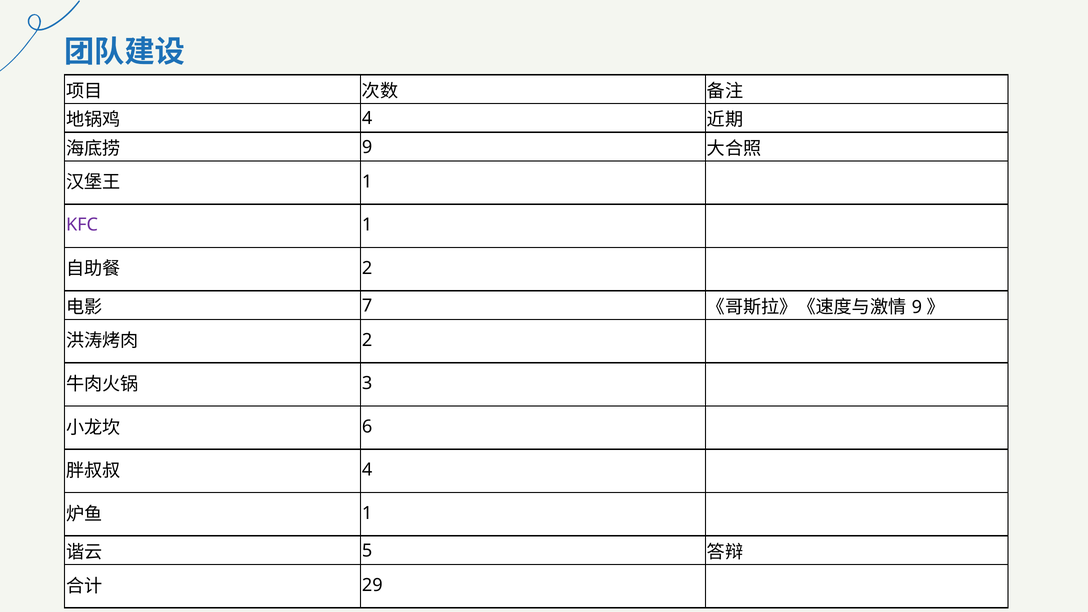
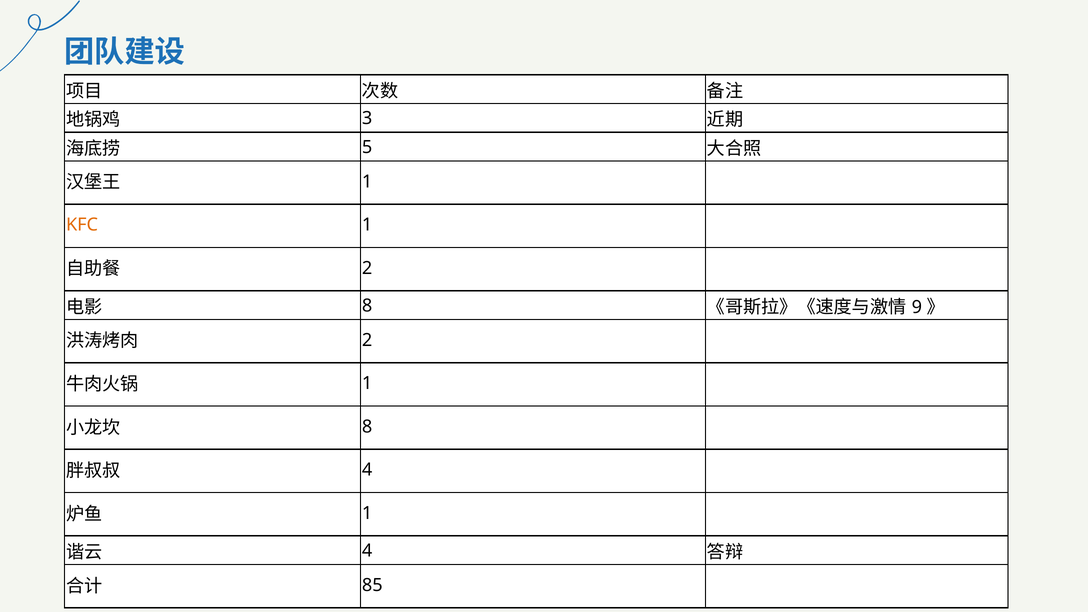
4 at (367, 118): 4 -> 3
9 at (367, 147): 9 -> 5
KFC colour: purple -> orange
7 at (367, 306): 7 -> 8
3 at (367, 383): 3 -> 1
6 at (367, 427): 6 -> 8
5 at (367, 551): 5 -> 4
29: 29 -> 85
